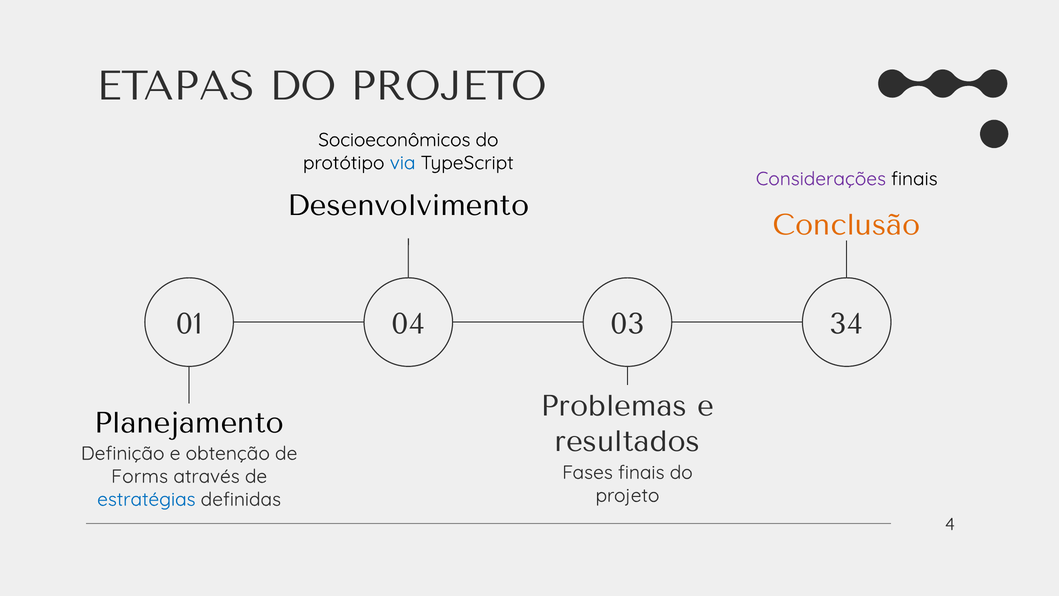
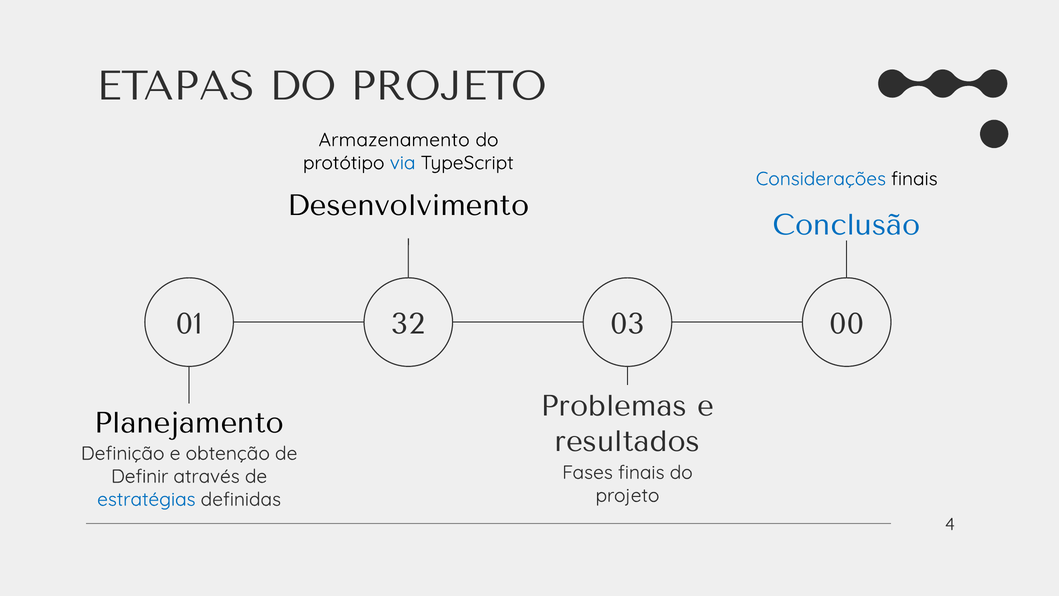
Socioeconômicos: Socioeconômicos -> Armazenamento
Considerações colour: purple -> blue
Conclusão colour: orange -> blue
04: 04 -> 32
34: 34 -> 00
Forms: Forms -> Definir
